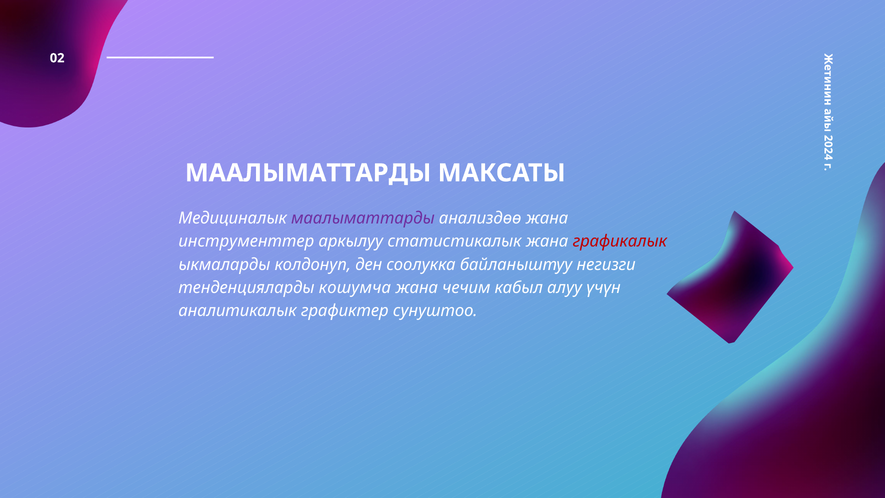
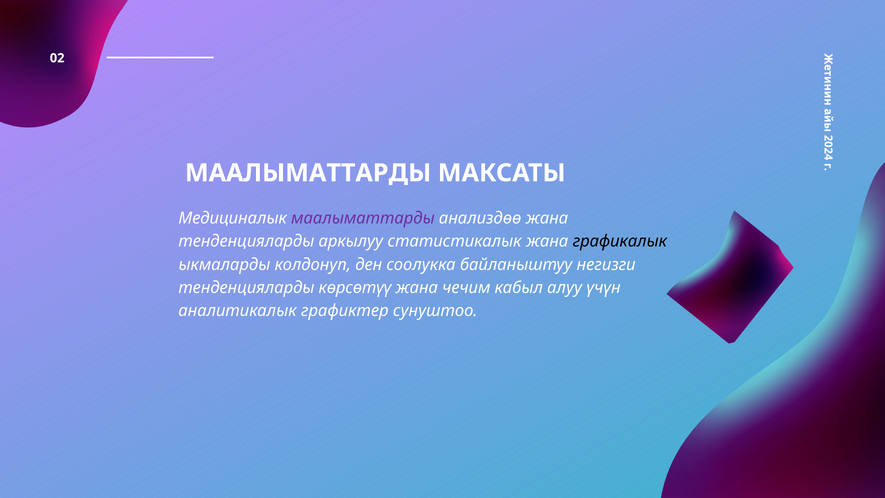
инструменттер at (246, 241): инструменттер -> тенденцияларды
графикалык colour: red -> black
кошумча: кошумча -> көрсөтүү
